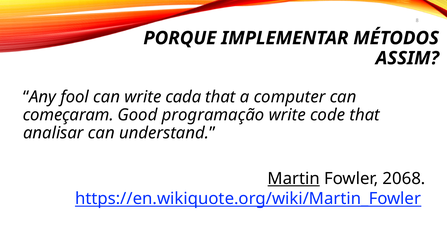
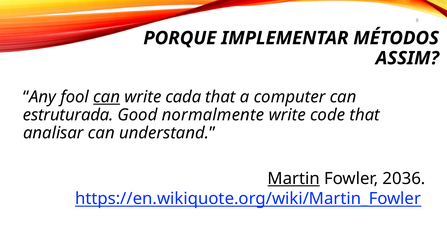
can at (107, 97) underline: none -> present
começaram: começaram -> estruturada
programação: programação -> normalmente
2068: 2068 -> 2036
